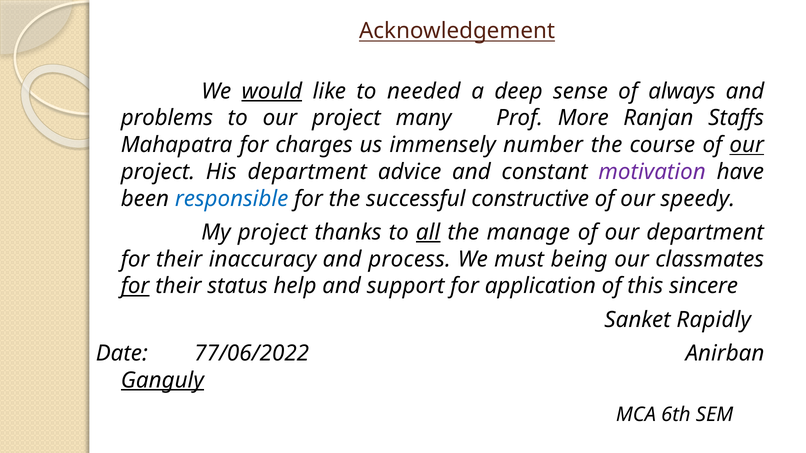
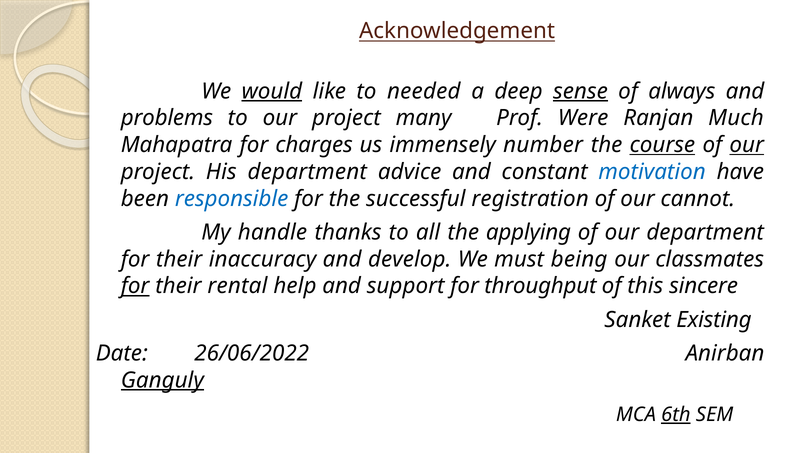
sense underline: none -> present
More: More -> Were
Staffs: Staffs -> Much
course underline: none -> present
motivation colour: purple -> blue
constructive: constructive -> registration
speedy: speedy -> cannot
My project: project -> handle
all underline: present -> none
manage: manage -> applying
process: process -> develop
status: status -> rental
application: application -> throughput
Rapidly: Rapidly -> Existing
77/06/2022: 77/06/2022 -> 26/06/2022
6th underline: none -> present
